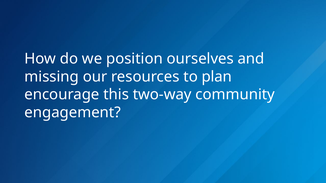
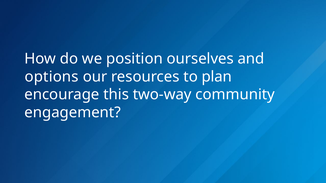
missing: missing -> options
